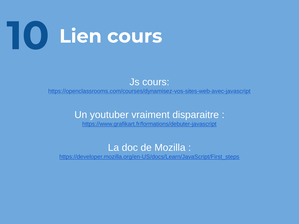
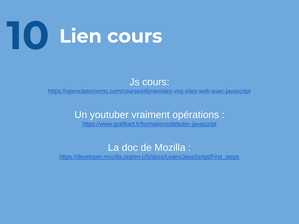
disparaitre: disparaitre -> opérations
